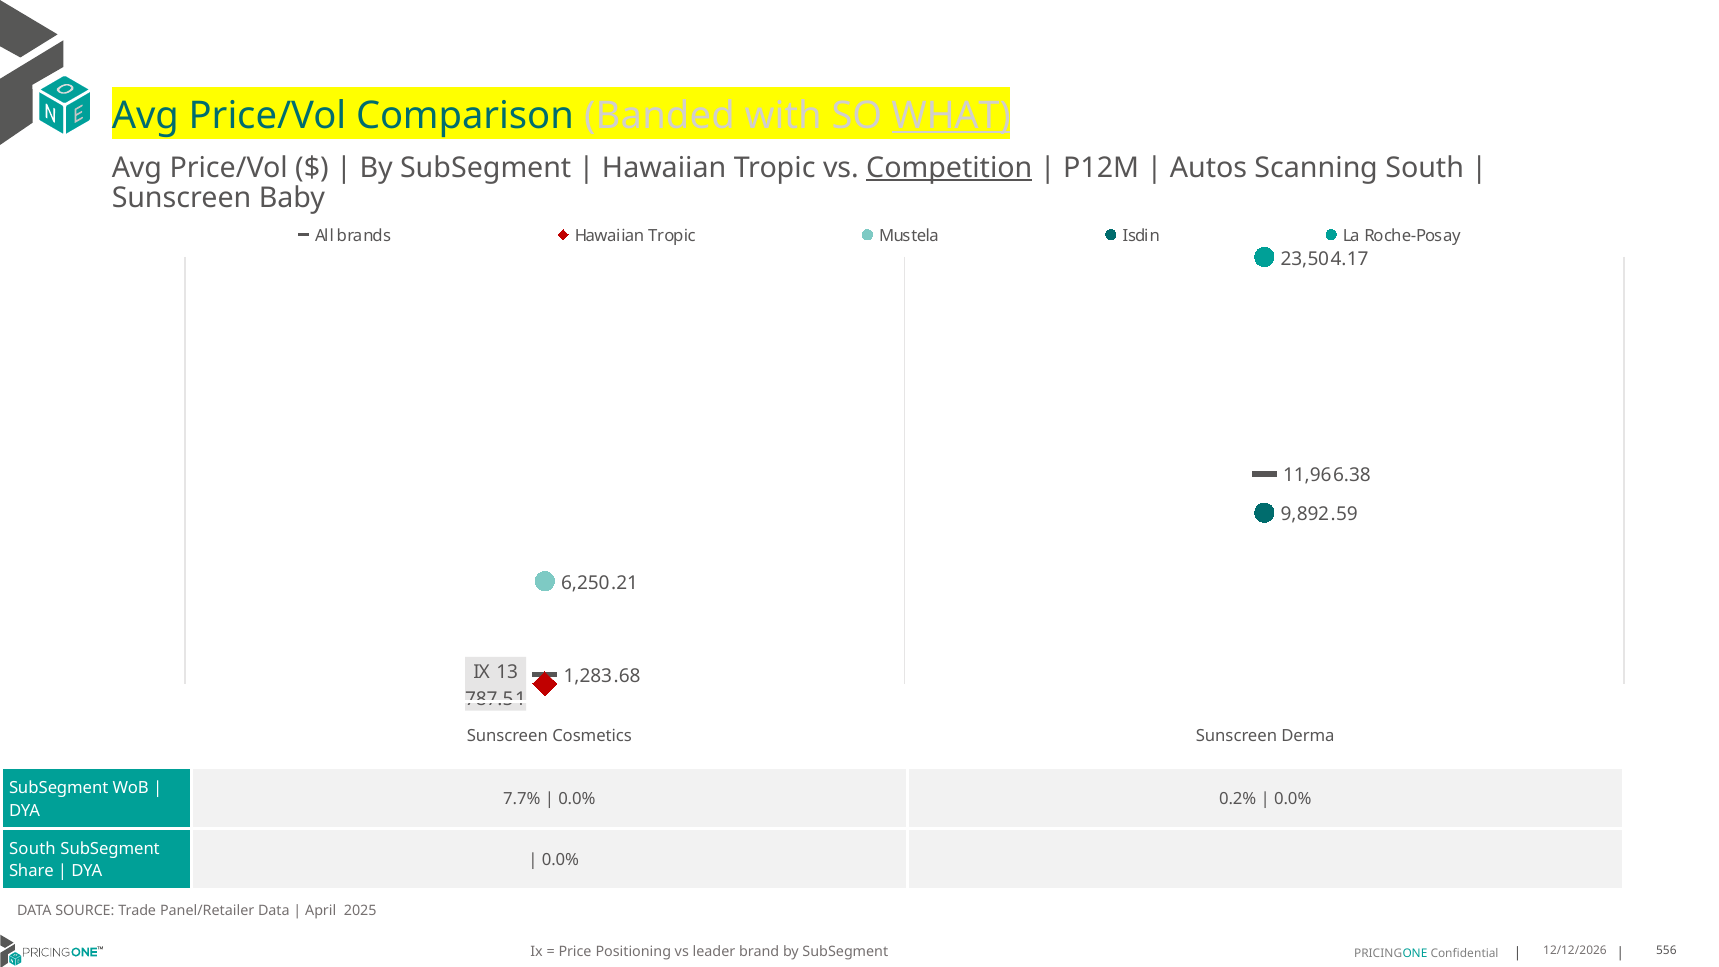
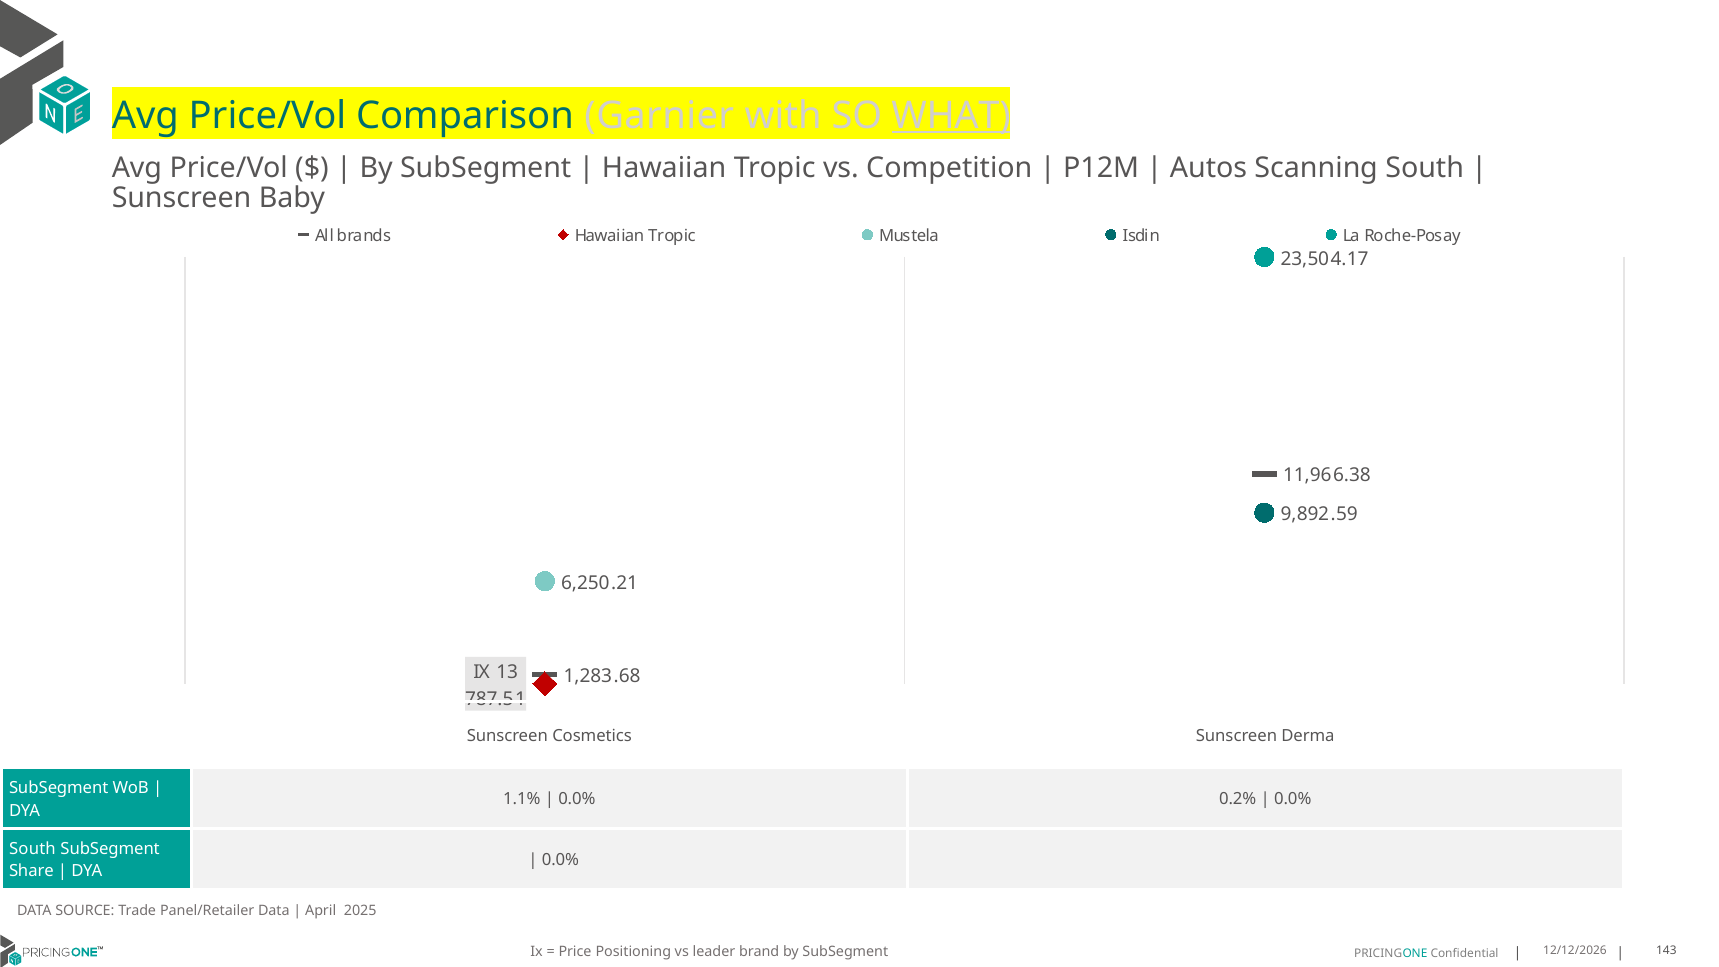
Banded: Banded -> Garnier
Competition underline: present -> none
7.7%: 7.7% -> 1.1%
556: 556 -> 143
